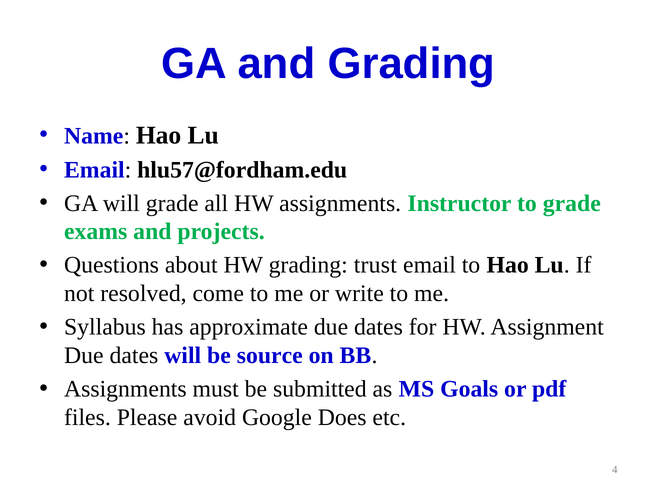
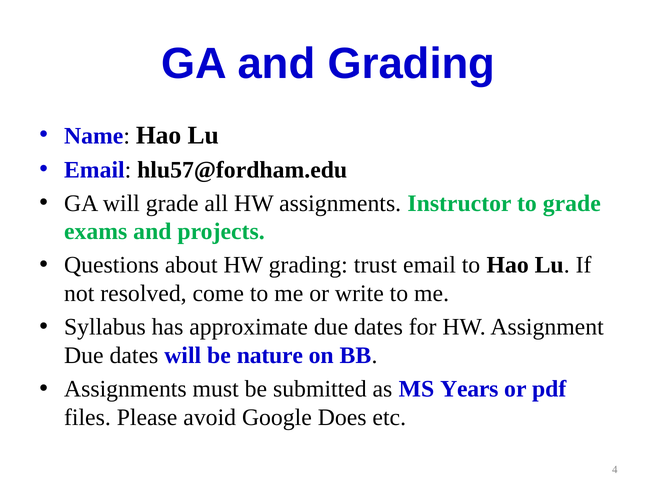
source: source -> nature
Goals: Goals -> Years
